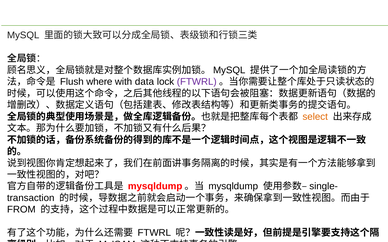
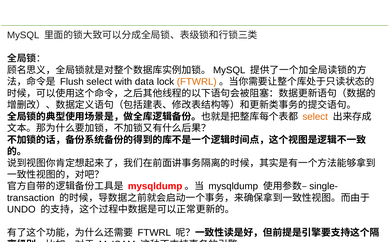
Flush where: where -> select
FTWRL at (197, 82) colour: purple -> orange
FROM: FROM -> UNDO
